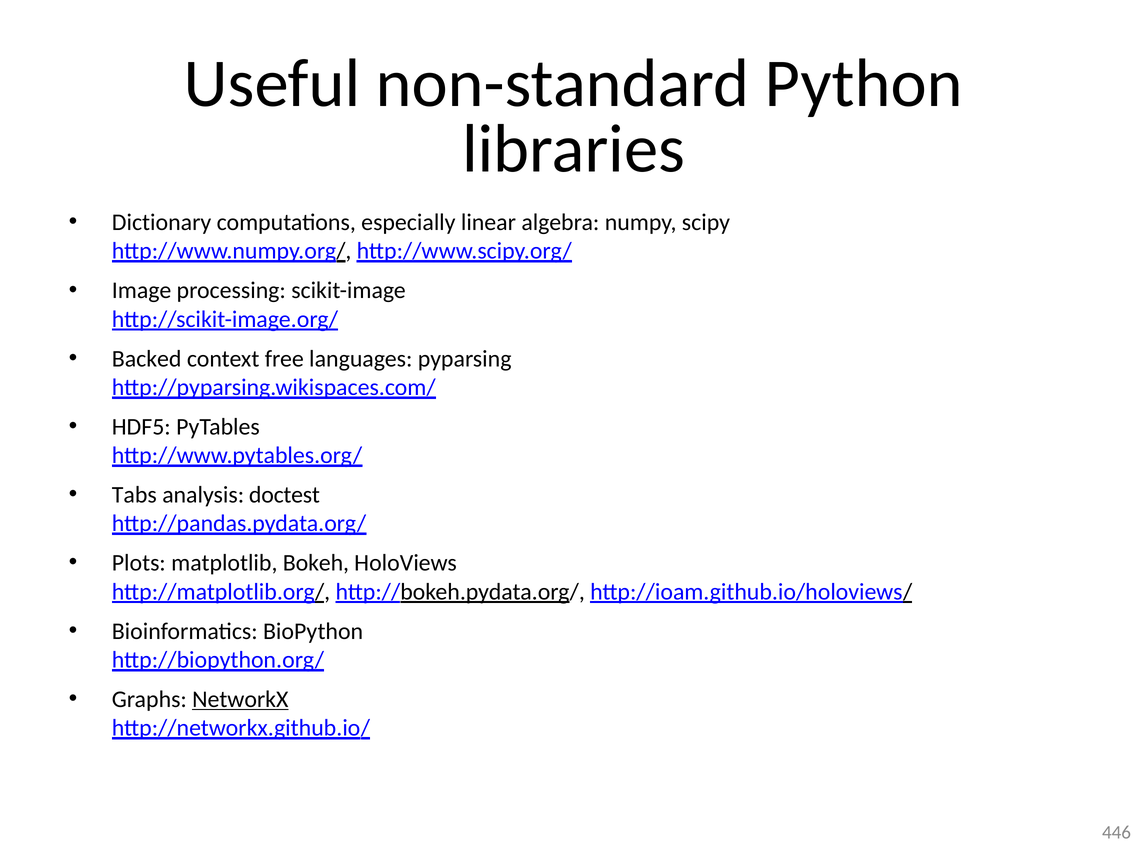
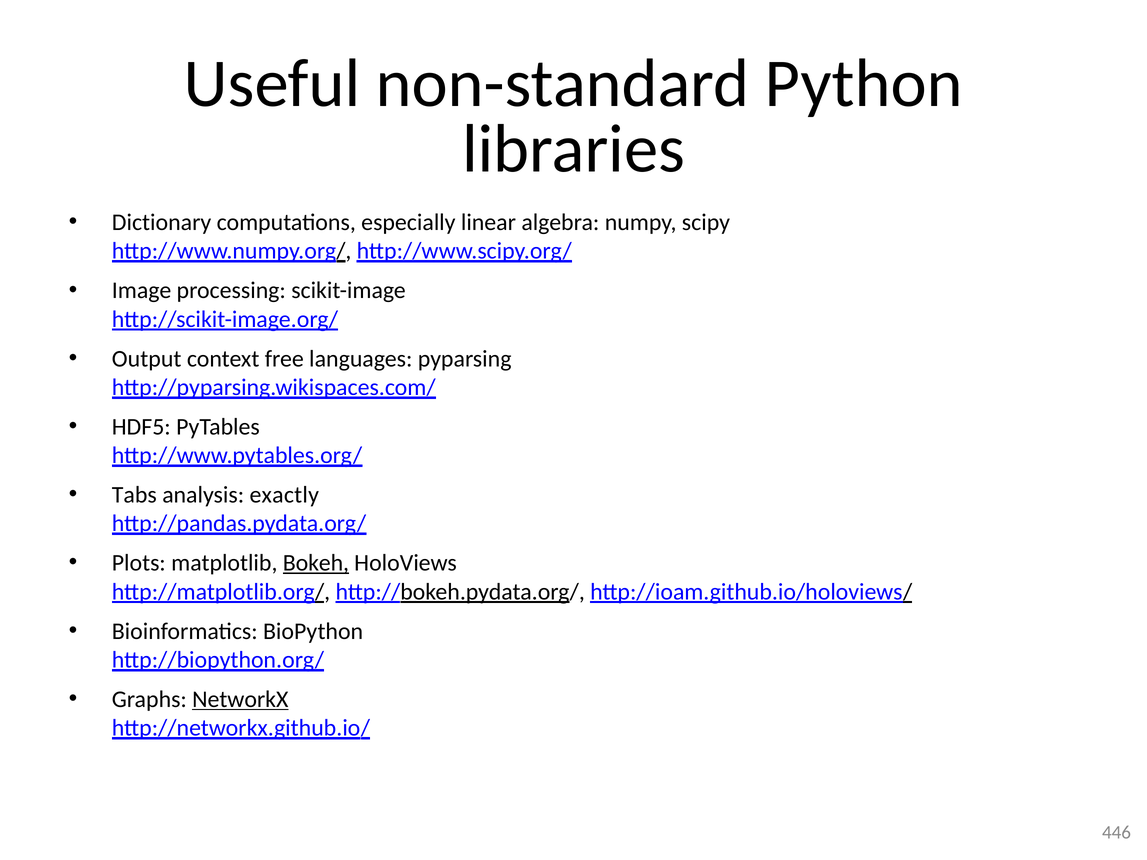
Backed: Backed -> Output
doctest: doctest -> exactly
Bokeh underline: none -> present
